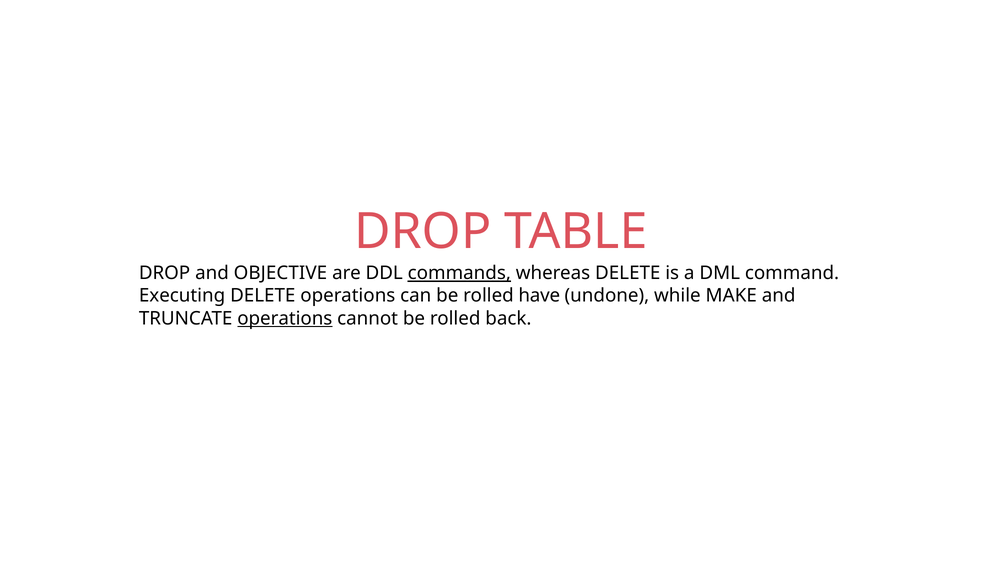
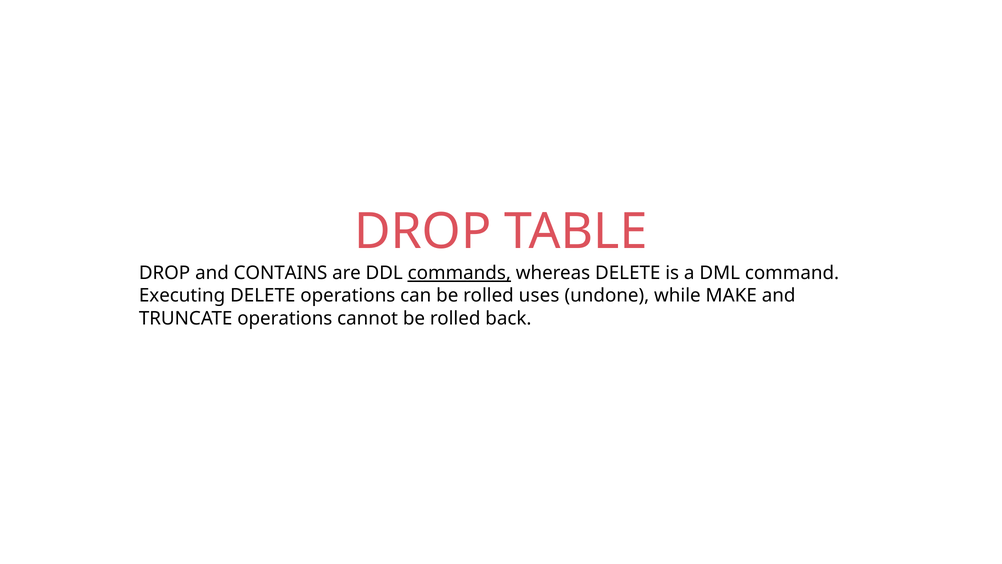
OBJECTIVE: OBJECTIVE -> CONTAINS
have: have -> uses
operations at (285, 318) underline: present -> none
